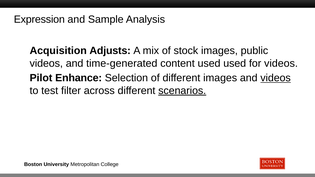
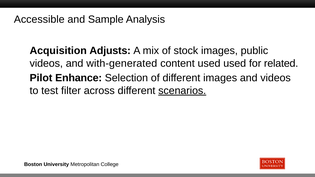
Expression: Expression -> Accessible
time-generated: time-generated -> with-generated
for videos: videos -> related
videos at (276, 78) underline: present -> none
